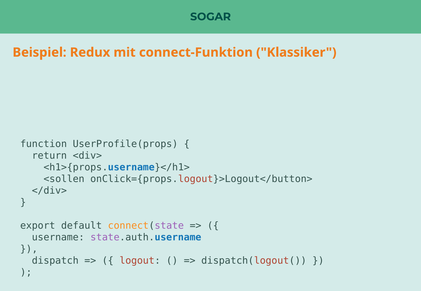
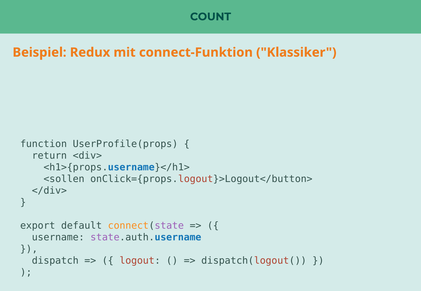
SOGAR: SOGAR -> COUNT
